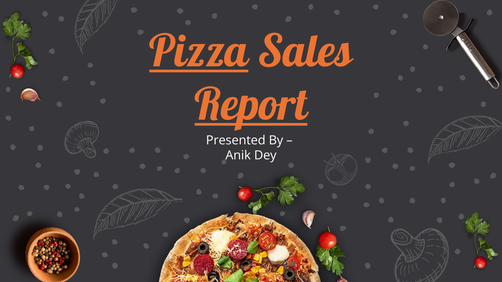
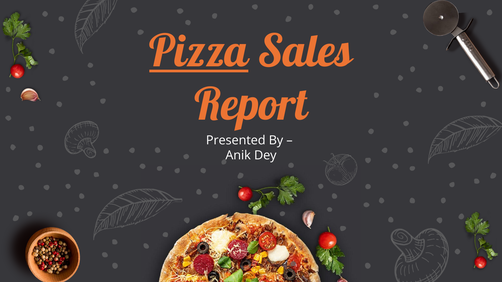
Report underline: present -> none
